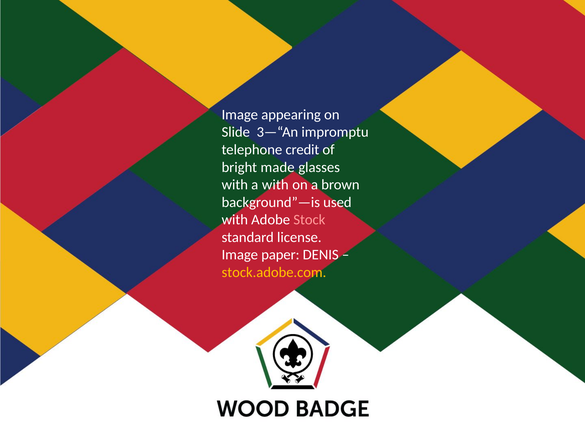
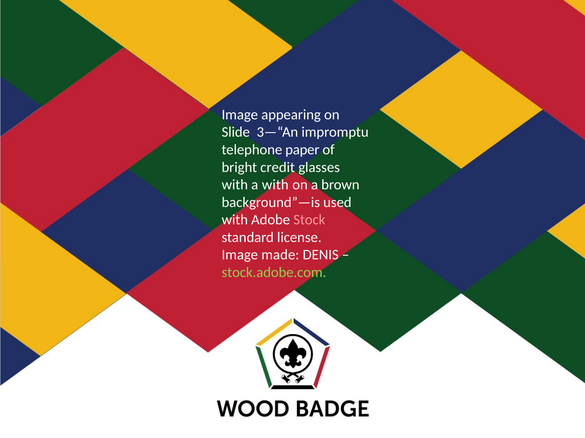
credit: credit -> paper
made: made -> credit
paper: paper -> made
stock.adobe.com colour: yellow -> light green
